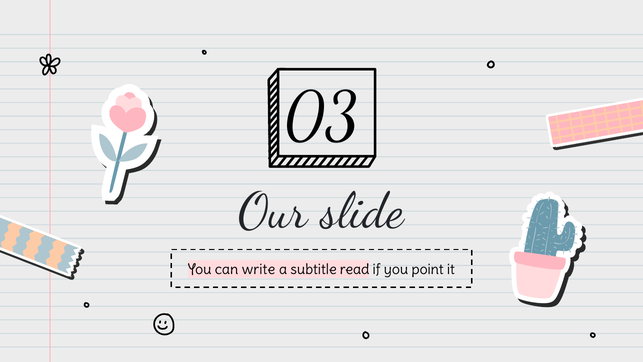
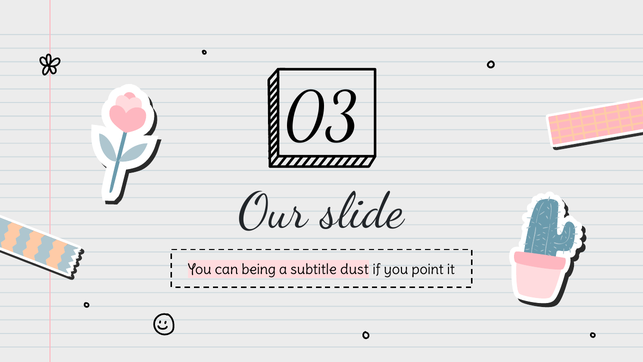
write: write -> being
read: read -> dust
